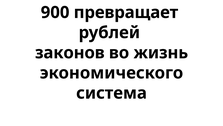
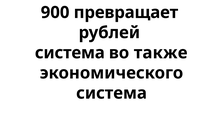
законов at (70, 53): законов -> система
жизнь: жизнь -> также
